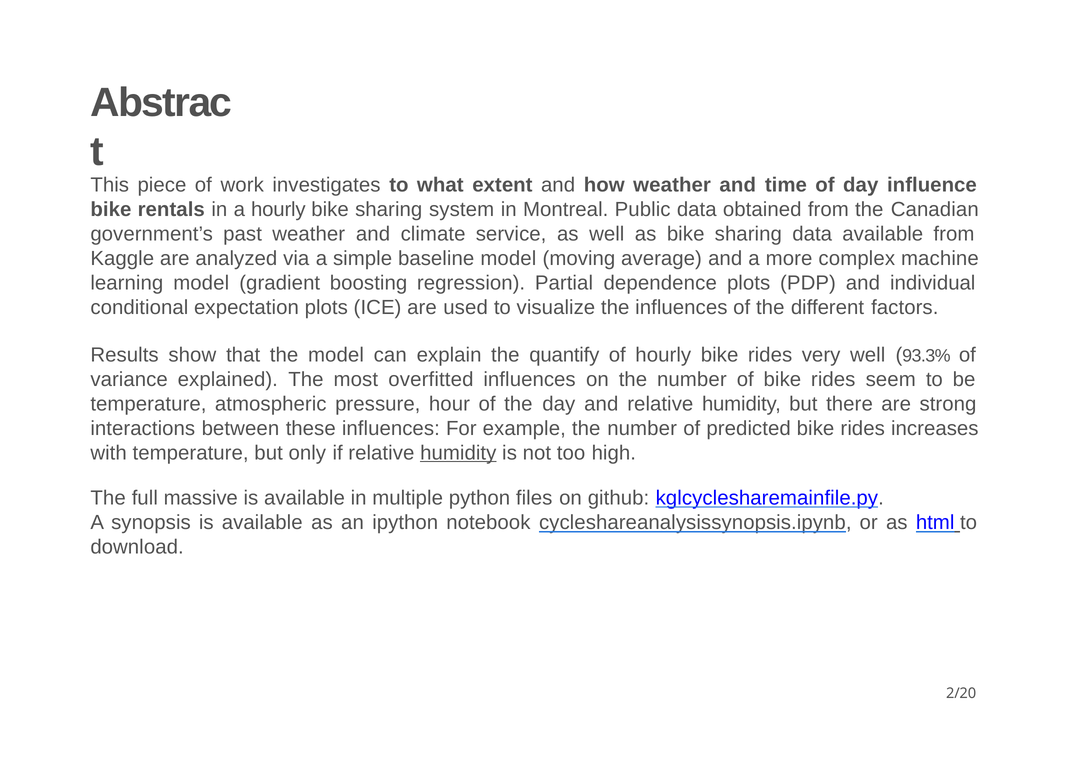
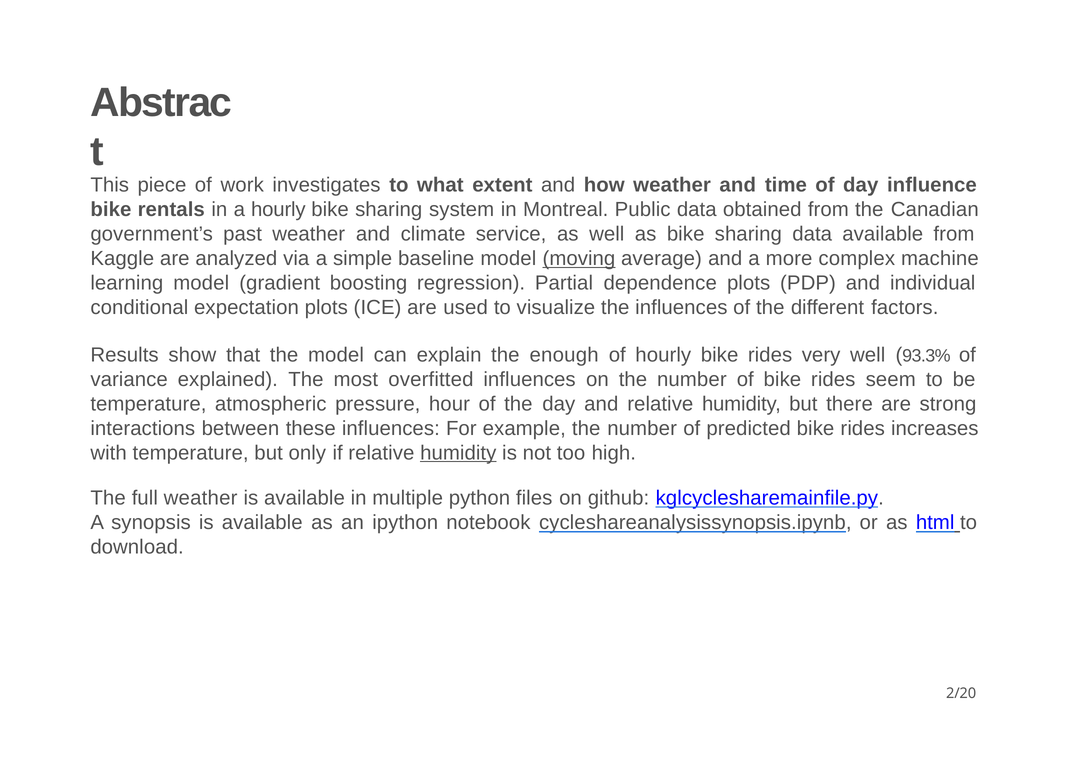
moving underline: none -> present
quantify: quantify -> enough
full massive: massive -> weather
